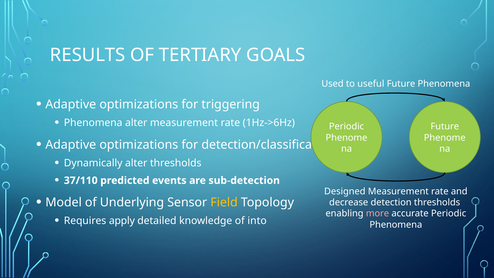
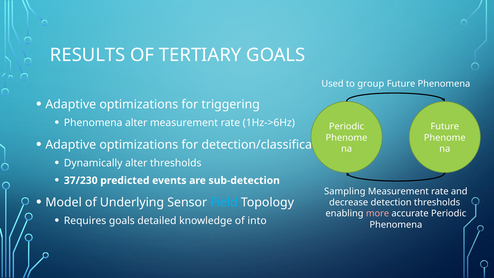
useful: useful -> group
37/110: 37/110 -> 37/230
Designed: Designed -> Sampling
Field colour: yellow -> light blue
Requires apply: apply -> goals
